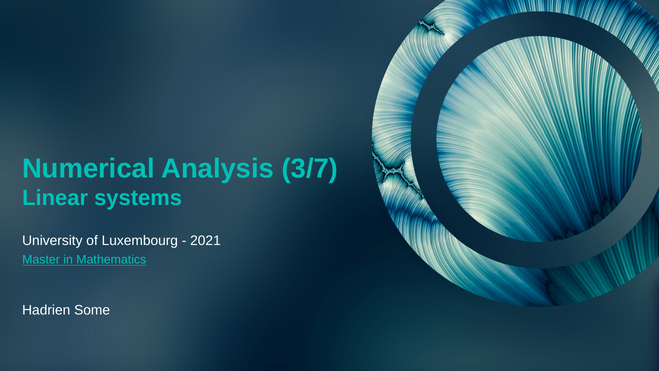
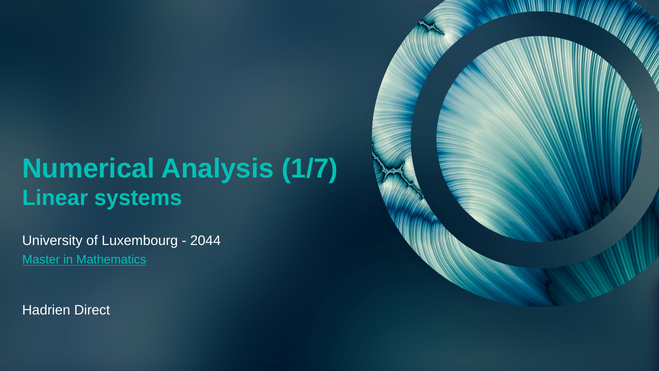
3/7: 3/7 -> 1/7
2021: 2021 -> 2044
Some: Some -> Direct
